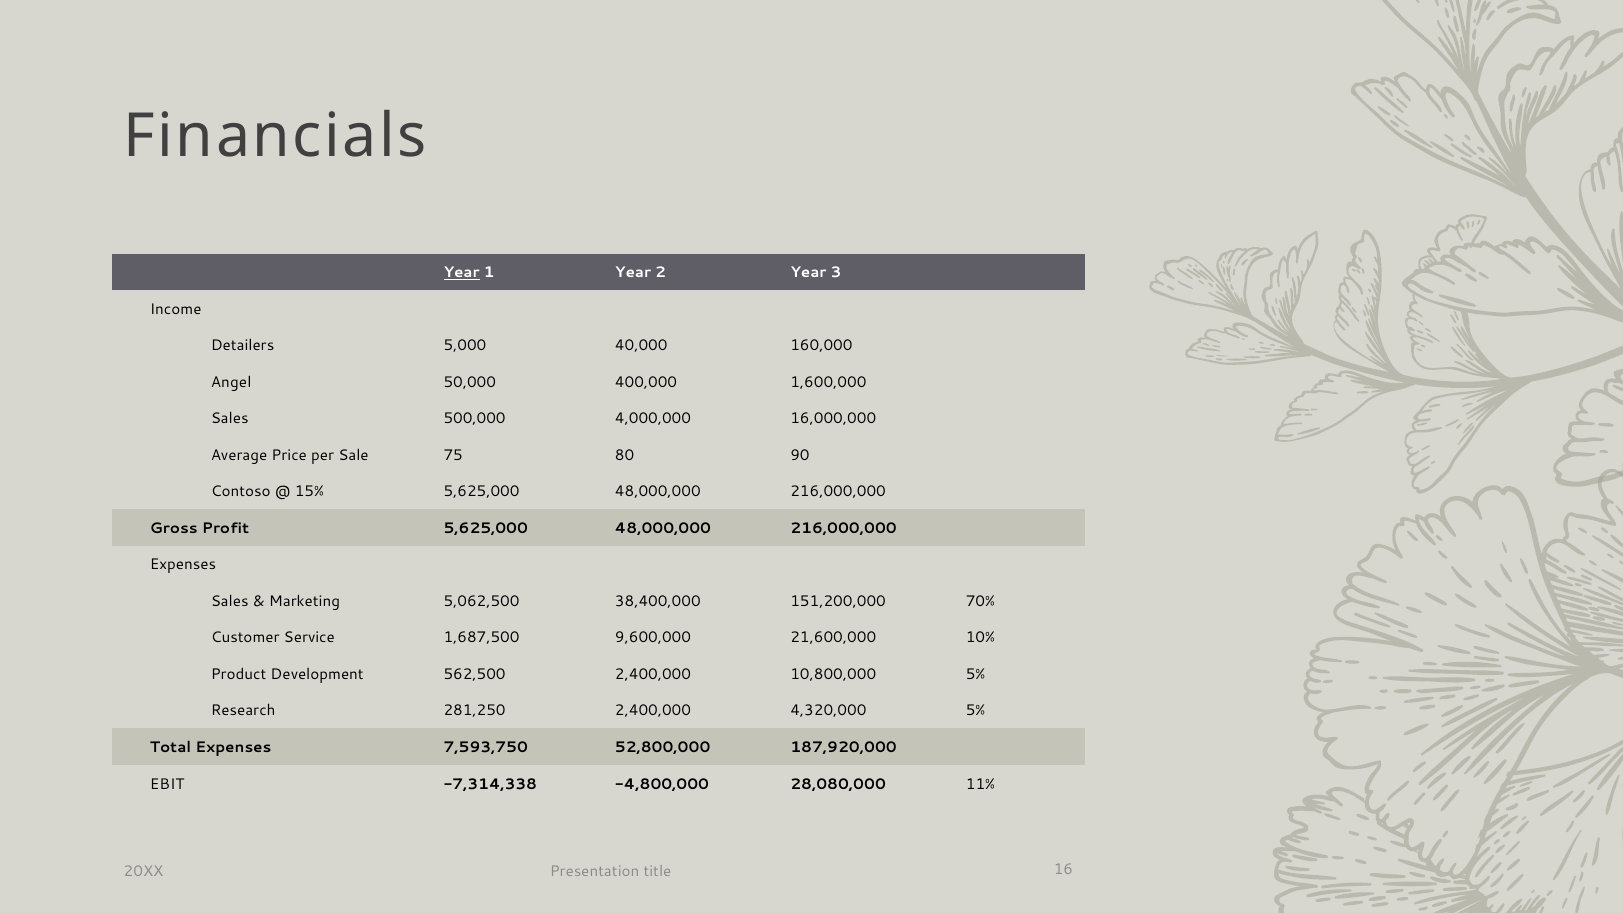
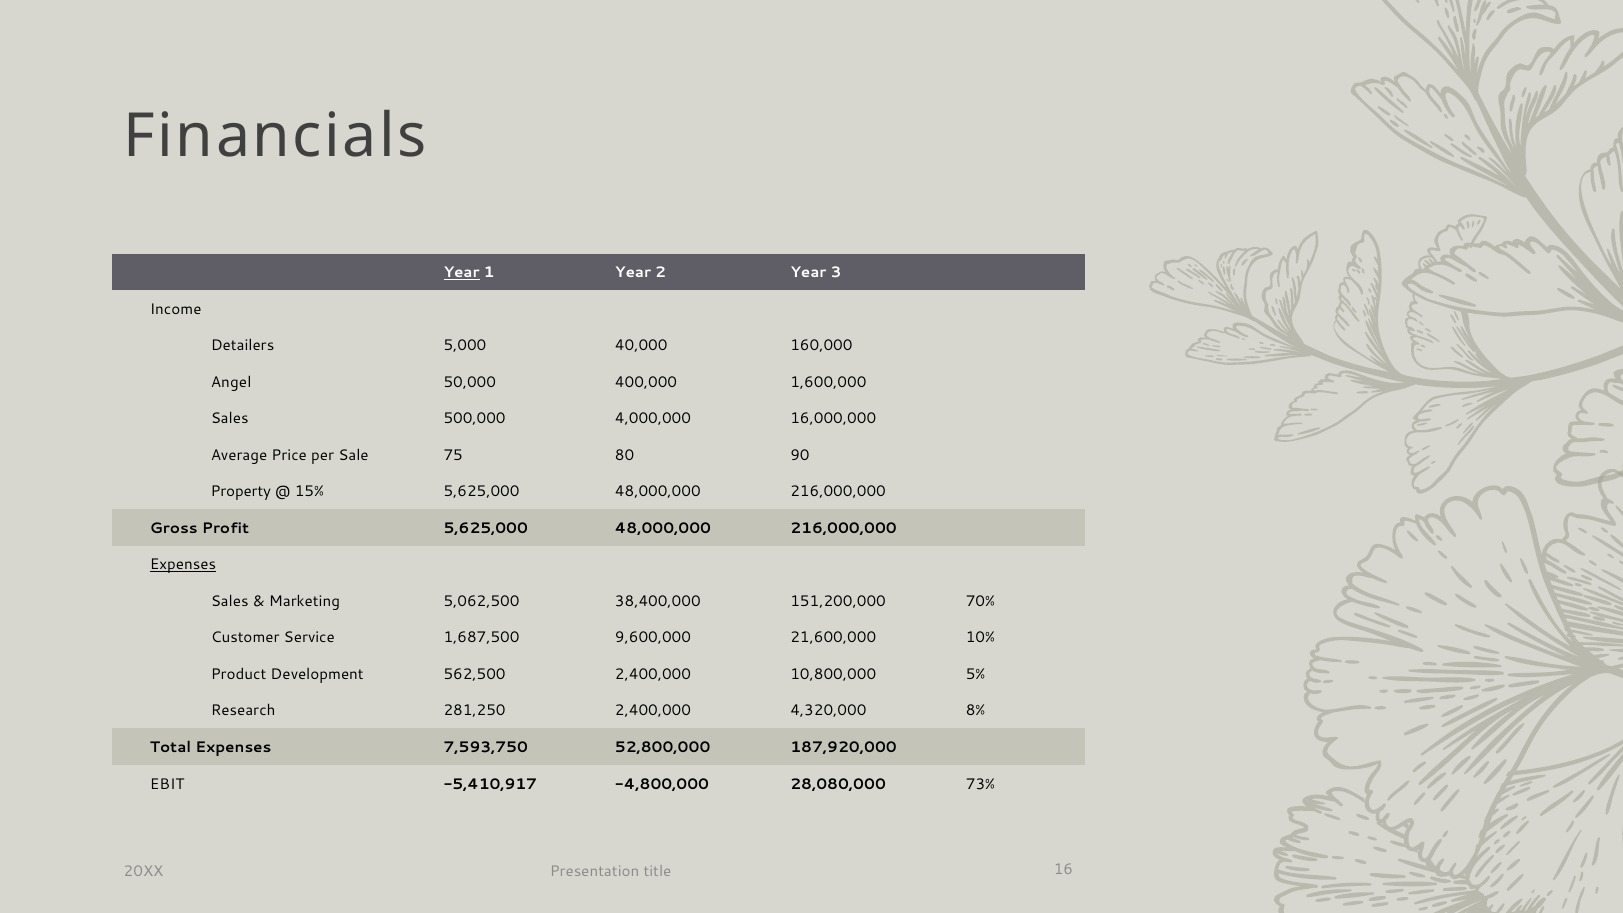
Contoso: Contoso -> Property
Expenses at (183, 565) underline: none -> present
5% at (976, 711): 5% -> 8%
-7,314,338: -7,314,338 -> -5,410,917
11%: 11% -> 73%
